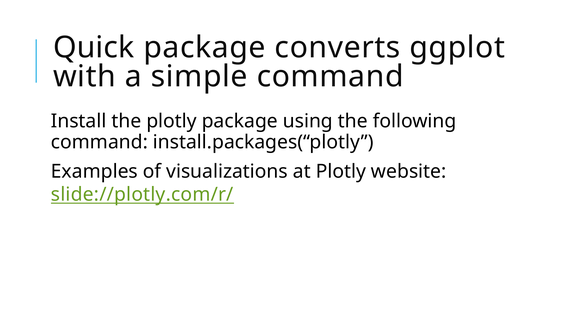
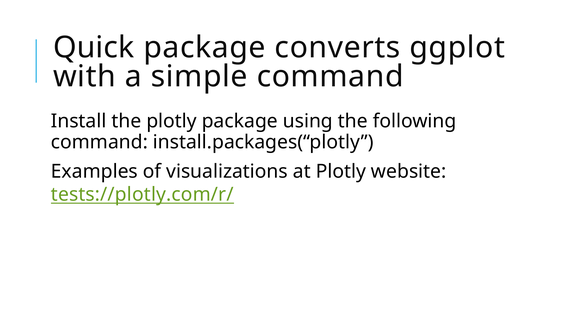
slide://plotly.com/r/: slide://plotly.com/r/ -> tests://plotly.com/r/
